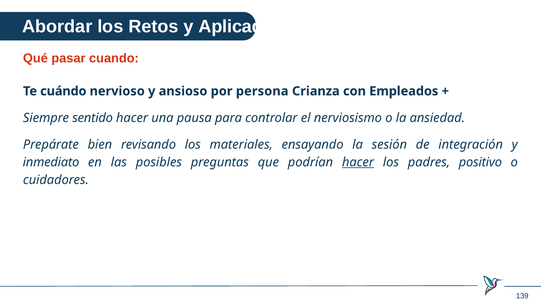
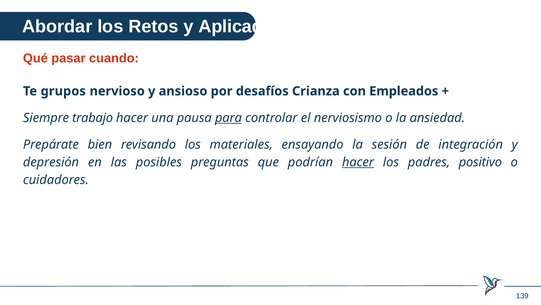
cuándo: cuándo -> grupos
persona: persona -> desafíos
sentido: sentido -> trabajo
para underline: none -> present
inmediato: inmediato -> depresión
